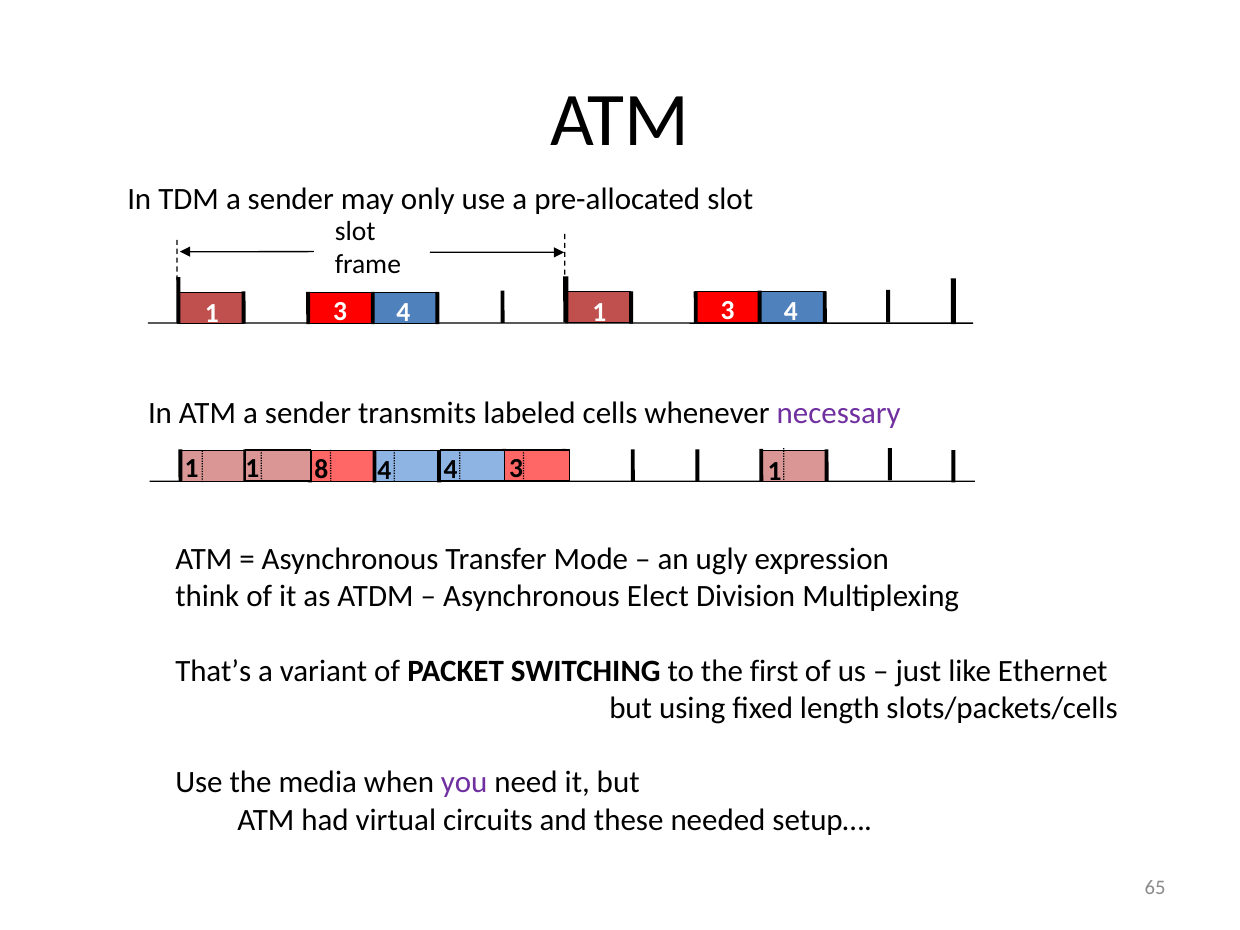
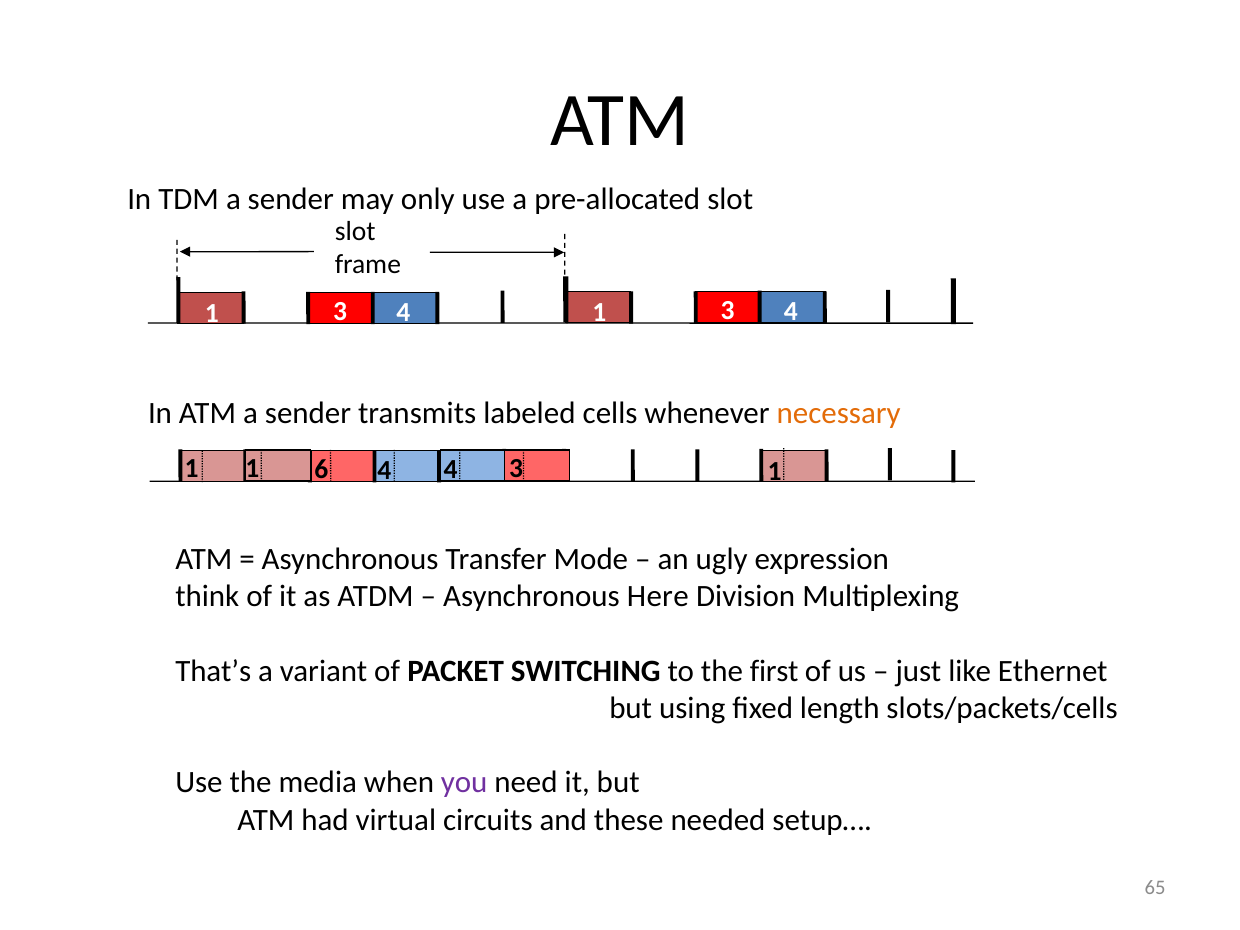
necessary colour: purple -> orange
8: 8 -> 6
Elect: Elect -> Here
